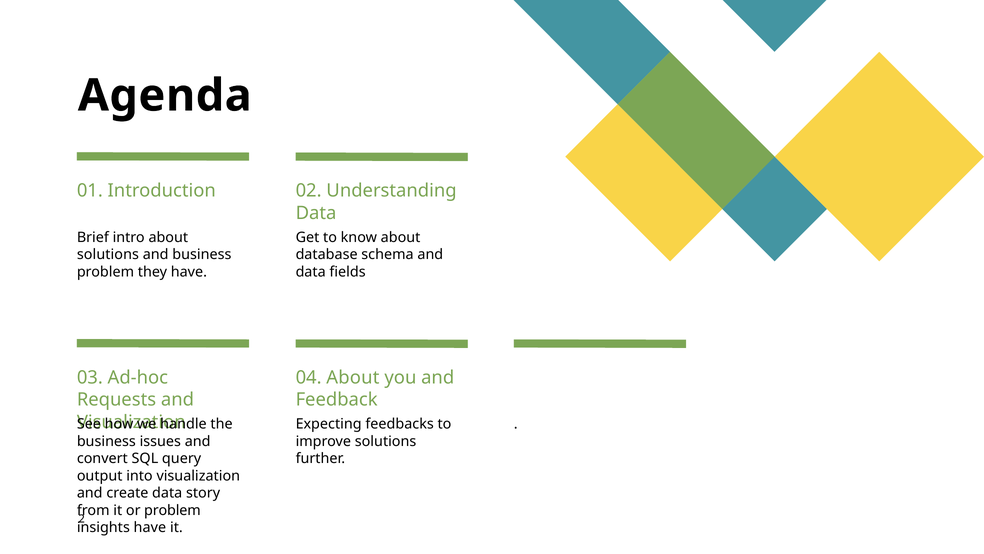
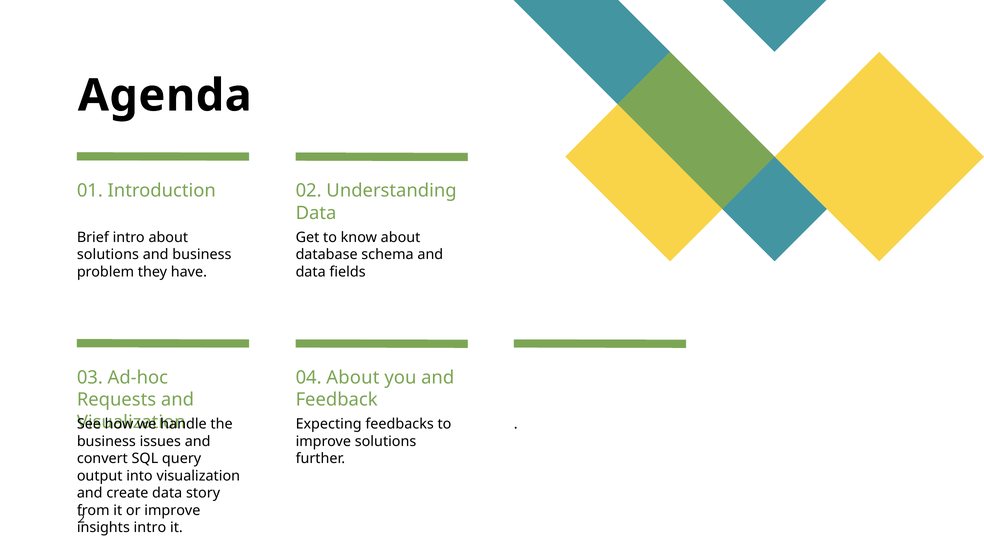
or problem: problem -> improve
insights have: have -> intro
